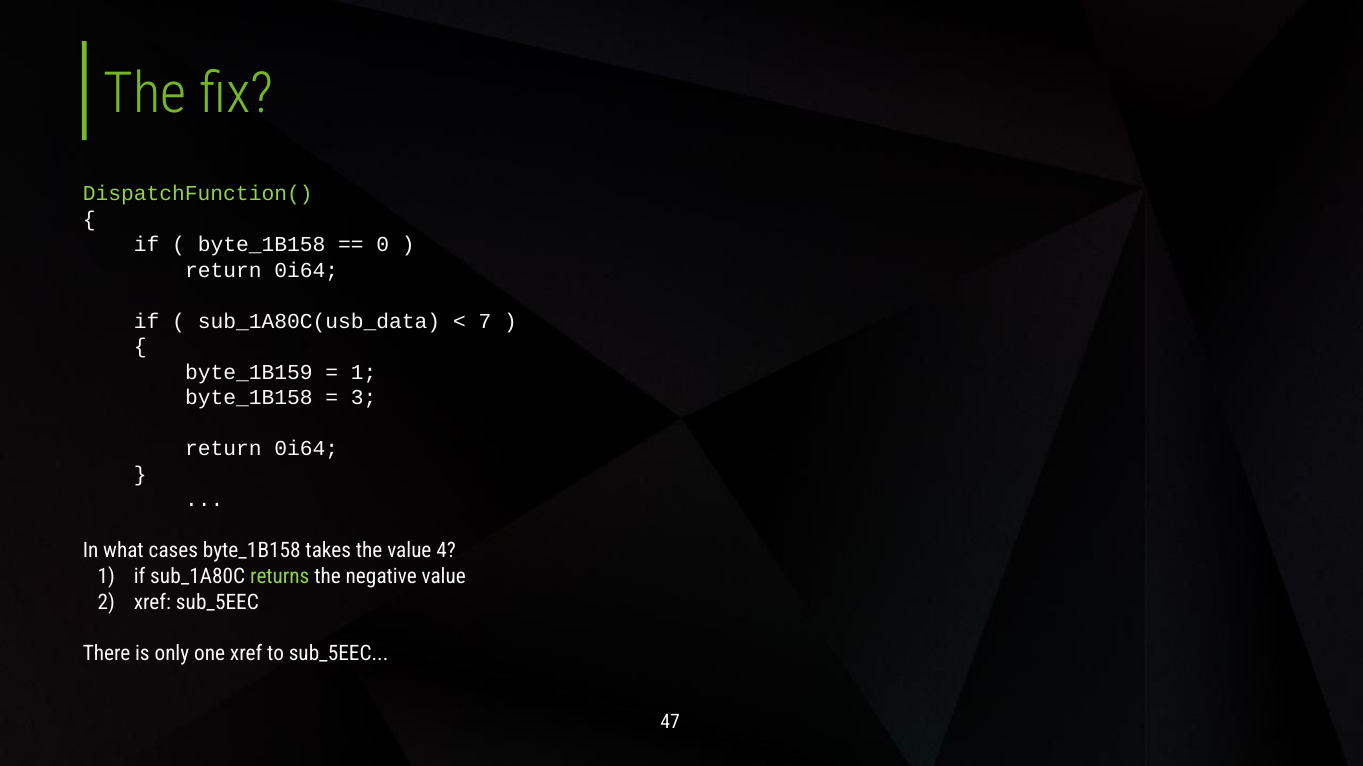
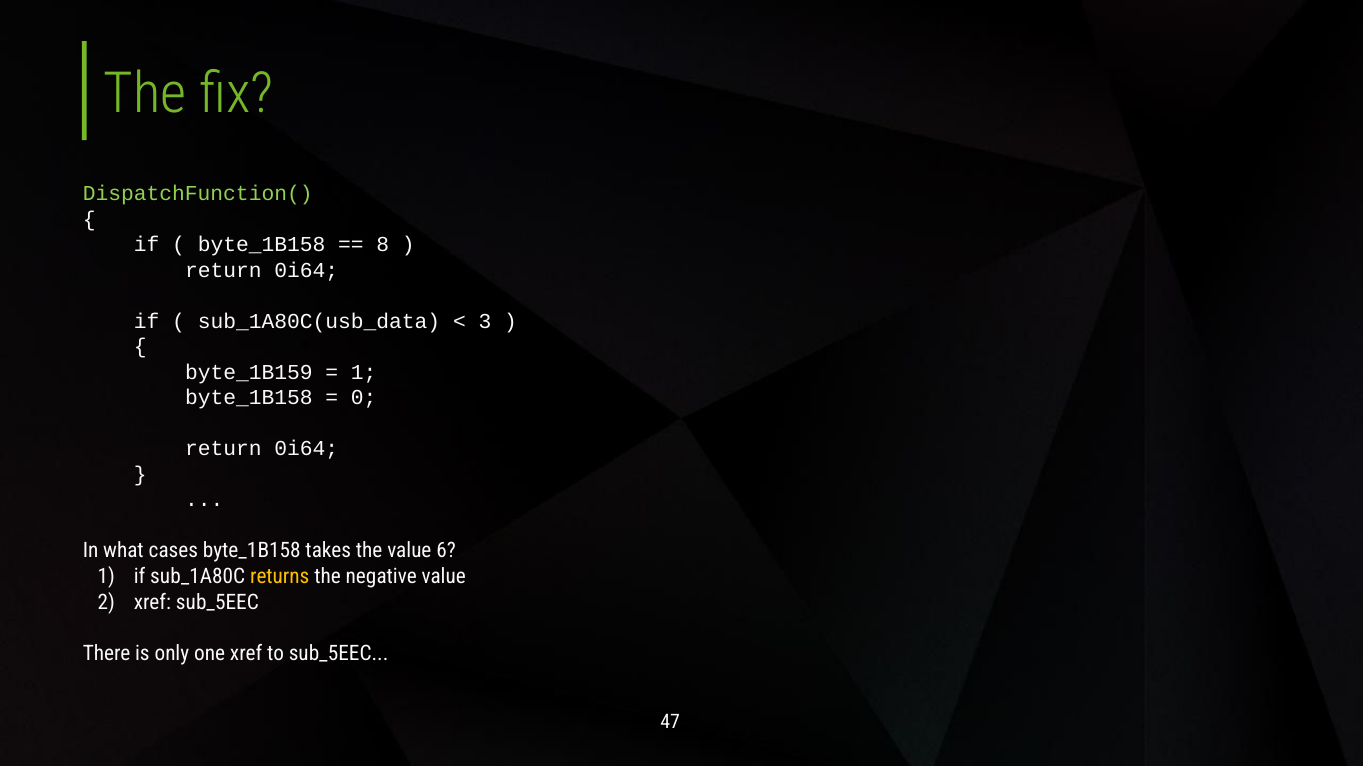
0: 0 -> 8
7: 7 -> 3
3: 3 -> 0
4: 4 -> 6
returns colour: light green -> yellow
